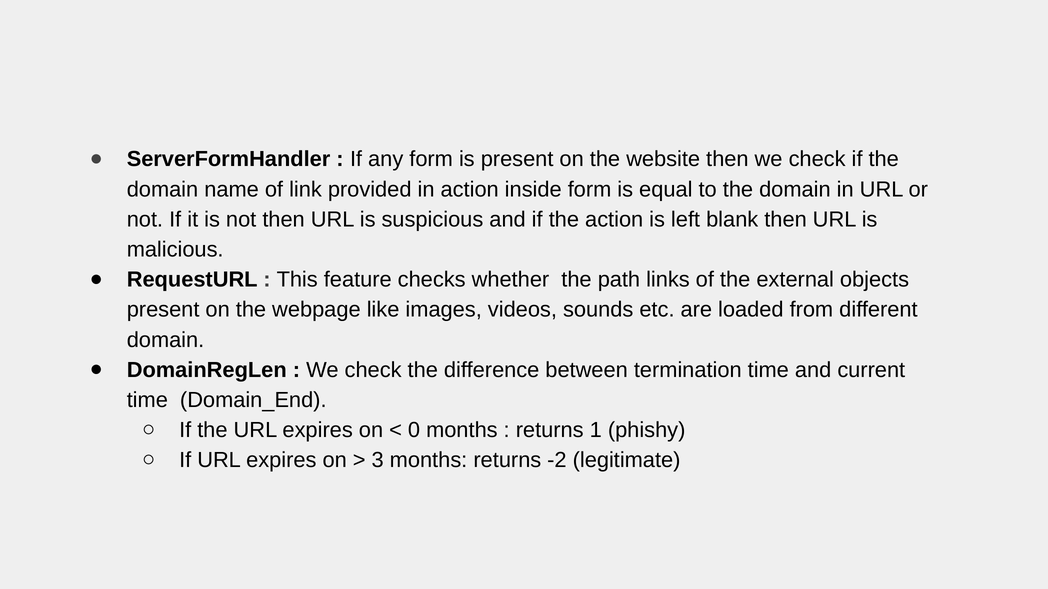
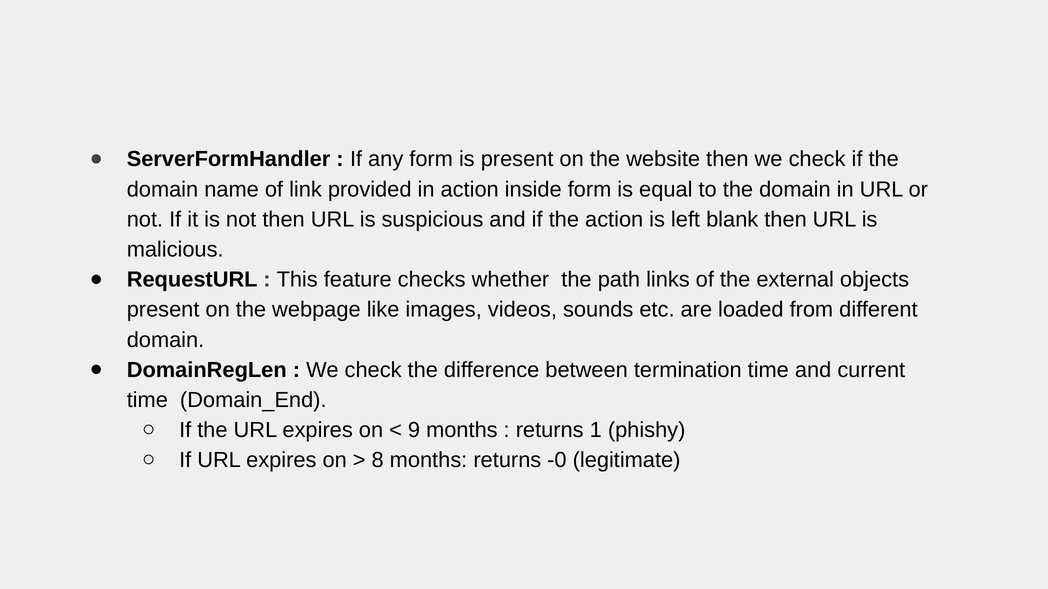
0: 0 -> 9
3: 3 -> 8
-2: -2 -> -0
